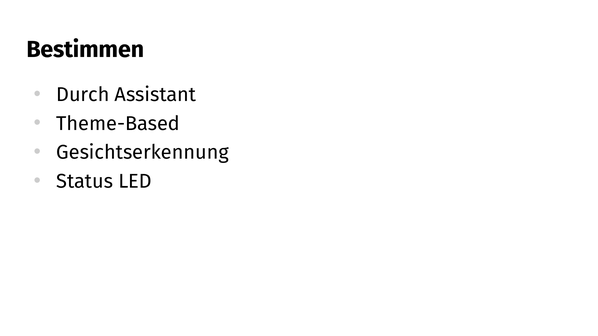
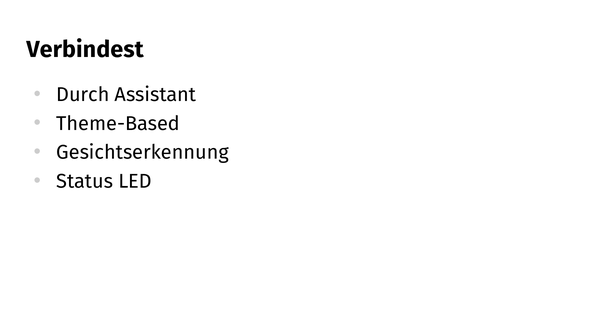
Bestimmen: Bestimmen -> Verbindest
